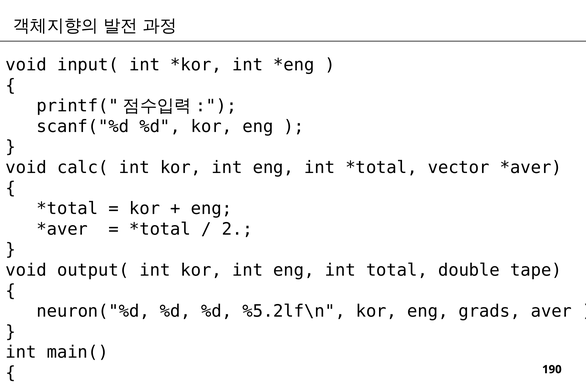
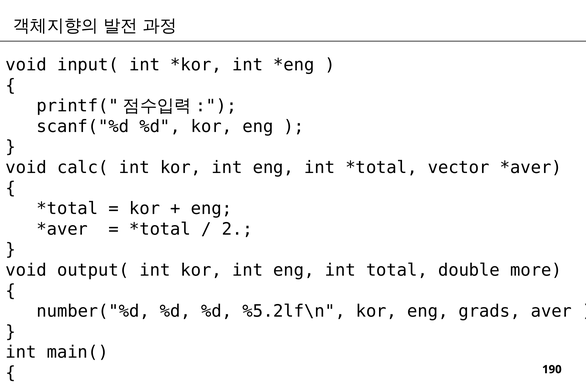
tape: tape -> more
neuron("%d: neuron("%d -> number("%d
